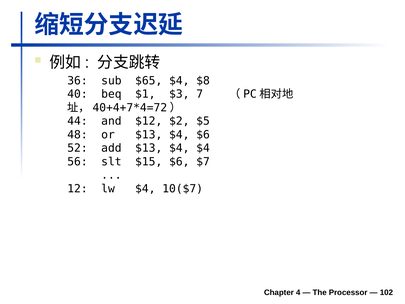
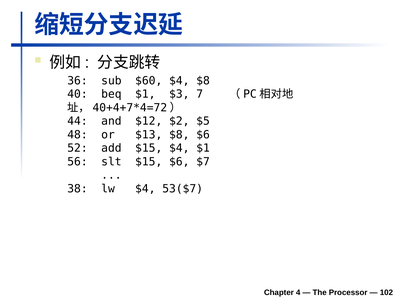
$65: $65 -> $60
or $13 $4: $4 -> $8
add $13: $13 -> $15
$4 $4: $4 -> $1
12: 12 -> 38
10($7: 10($7 -> 53($7
